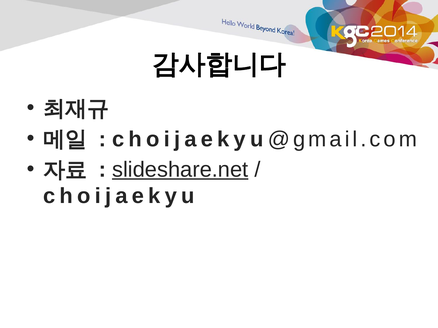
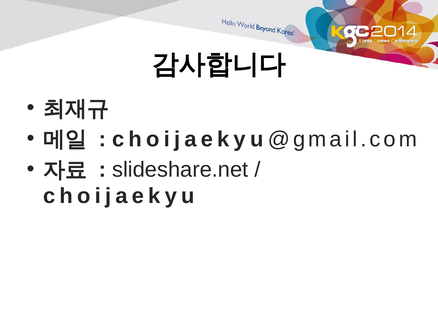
slideshare.net underline: present -> none
